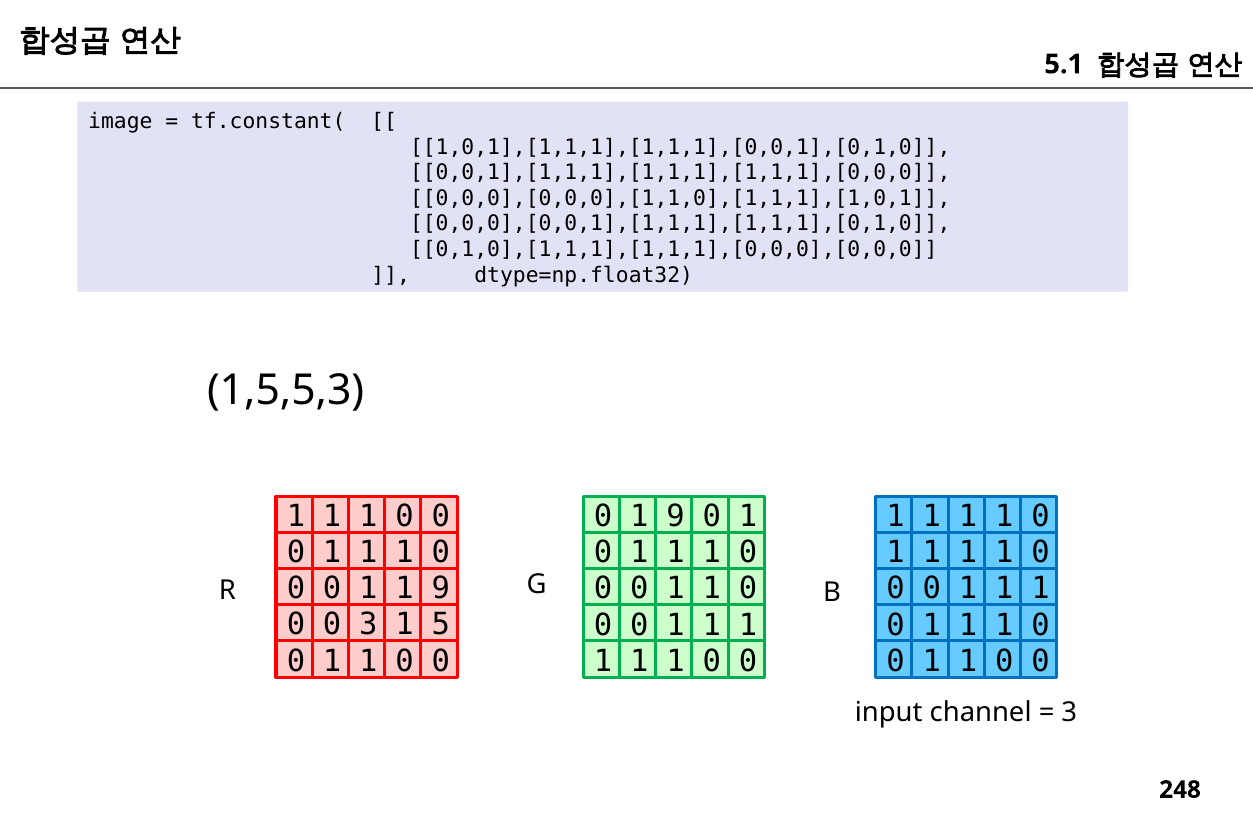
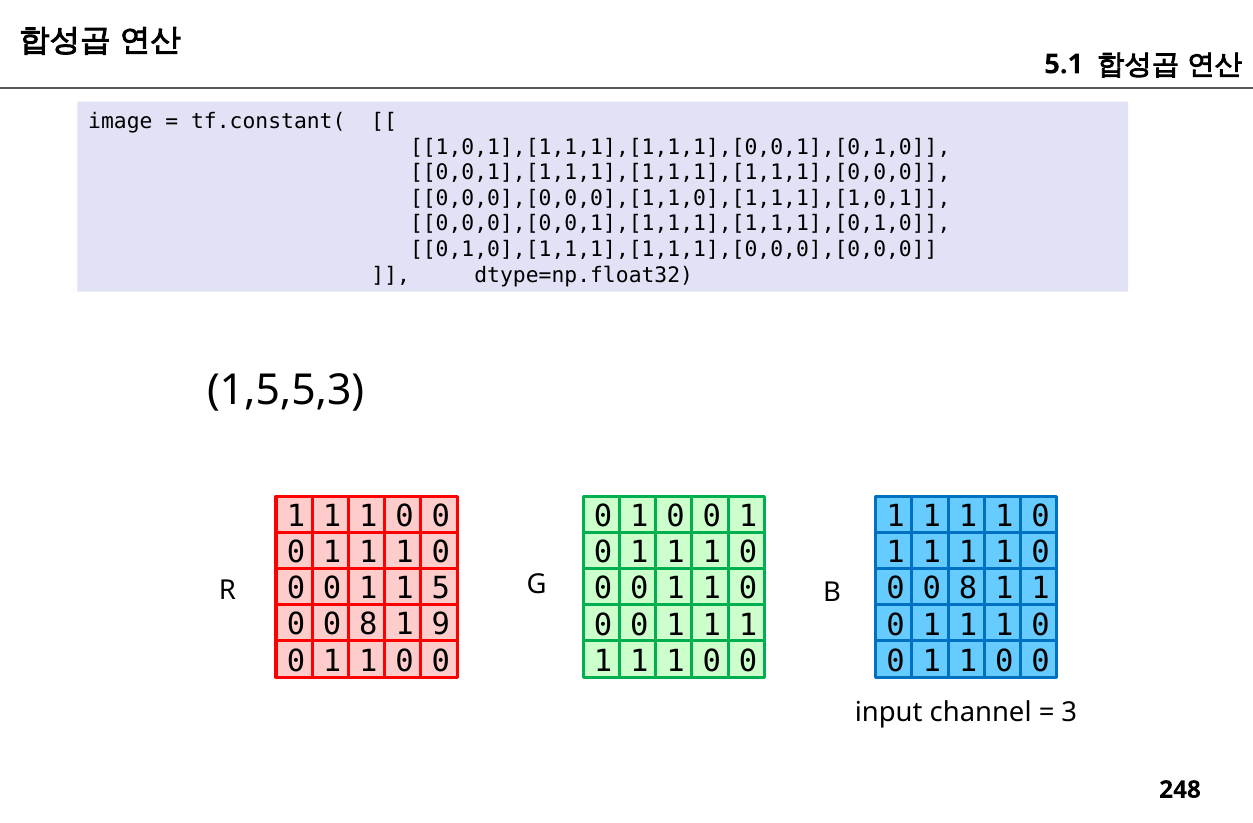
9 at (676, 516): 9 -> 0
1 1 9: 9 -> 5
1 at (968, 589): 1 -> 8
3 at (368, 625): 3 -> 8
5: 5 -> 9
